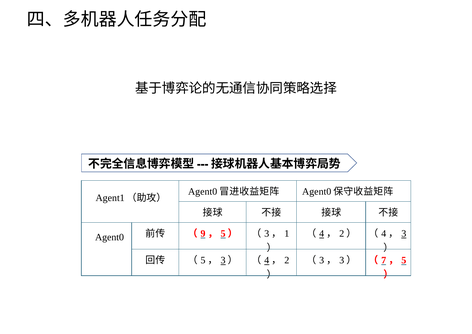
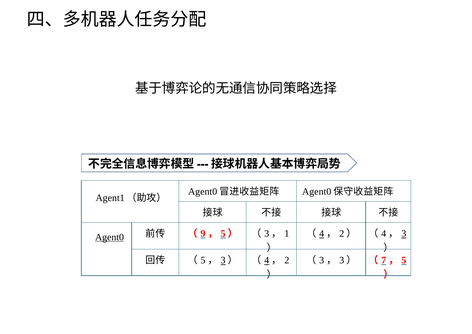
Agent0 underline: none -> present
